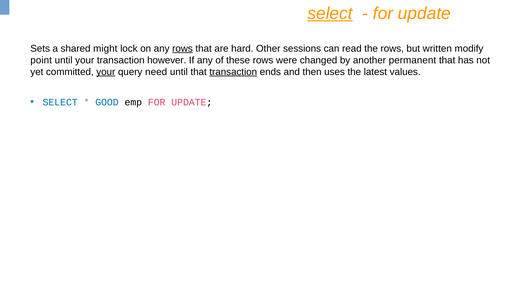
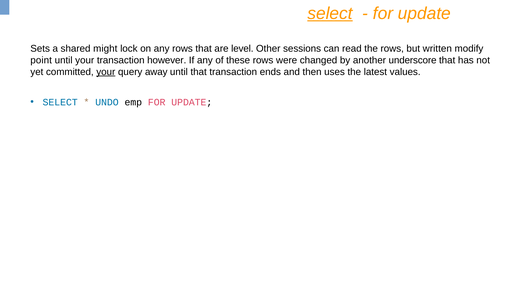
rows at (182, 49) underline: present -> none
hard: hard -> level
permanent: permanent -> underscore
need: need -> away
transaction at (233, 72) underline: present -> none
GOOD: GOOD -> UNDO
